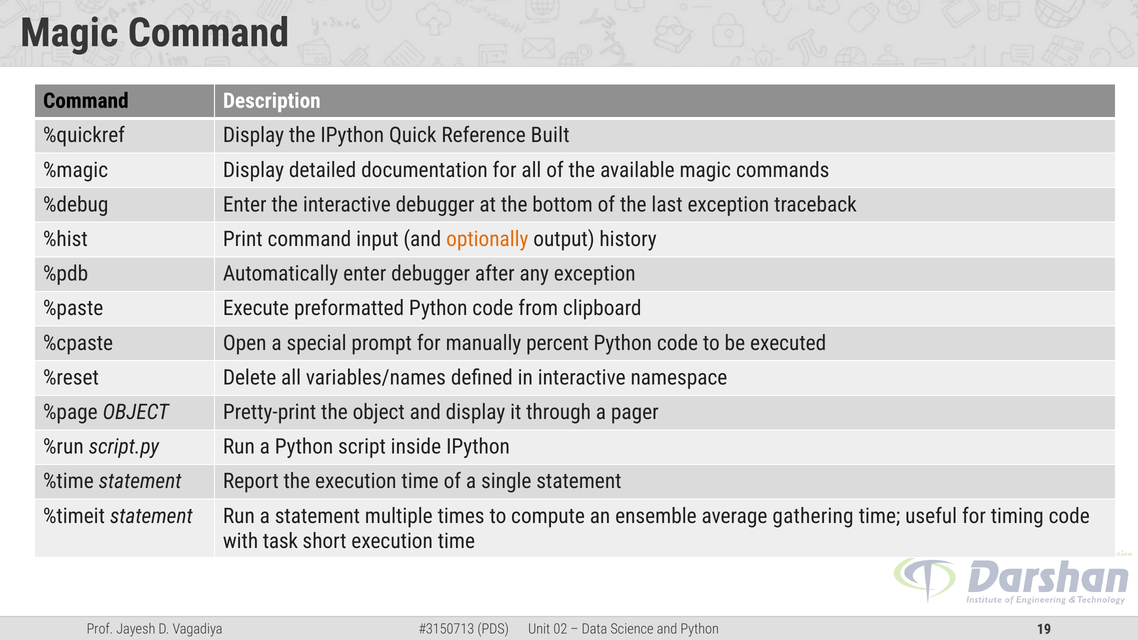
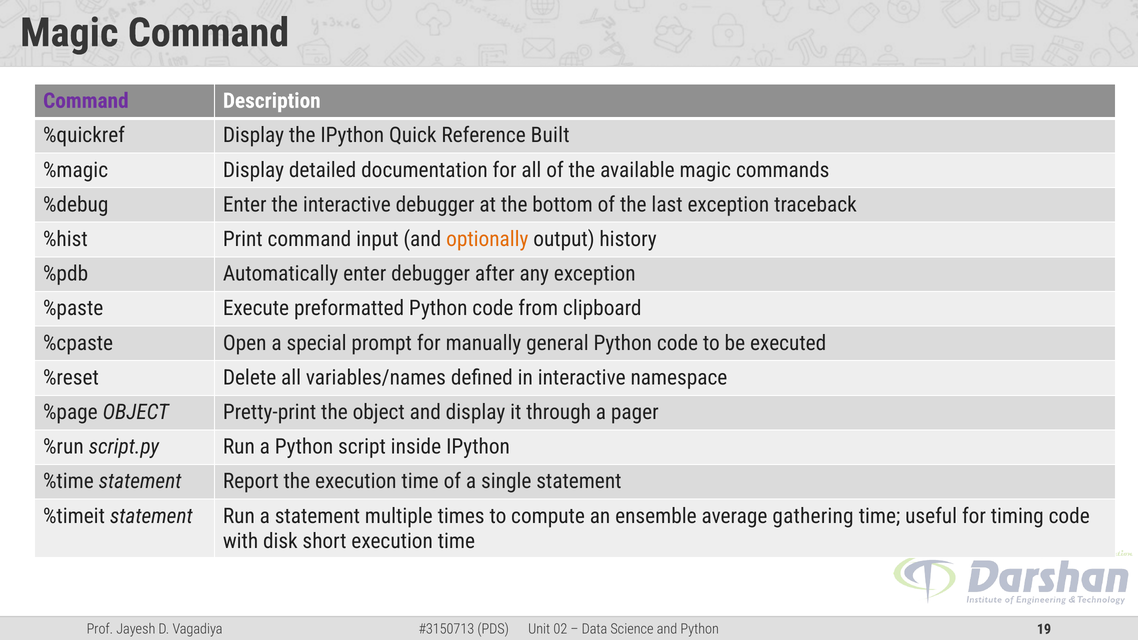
Command at (86, 101) colour: black -> purple
percent: percent -> general
task: task -> disk
